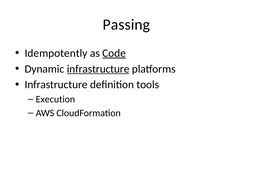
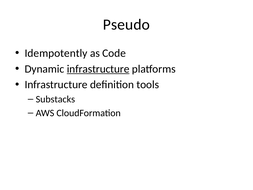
Passing: Passing -> Pseudo
Code underline: present -> none
Execution: Execution -> Substacks
